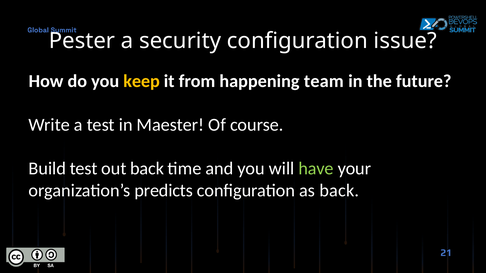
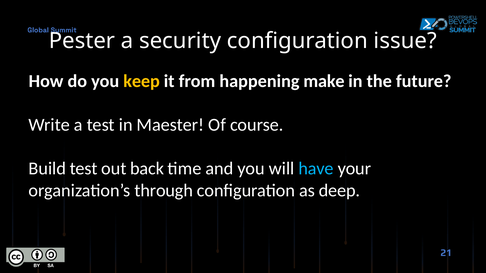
team: team -> make
have colour: light green -> light blue
predicts: predicts -> through
as back: back -> deep
